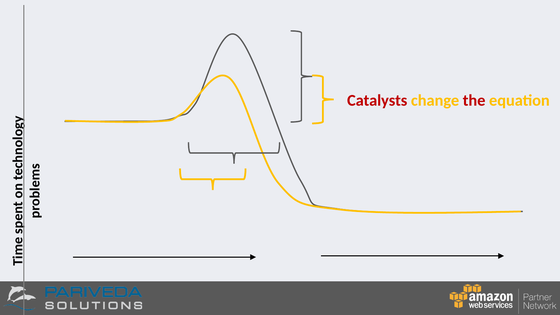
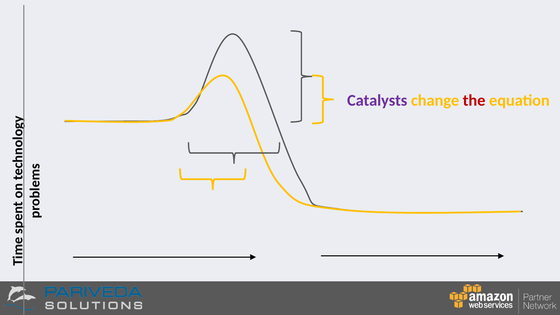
Catalysts colour: red -> purple
